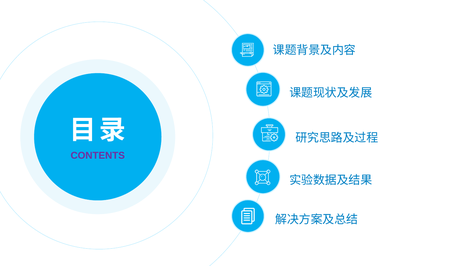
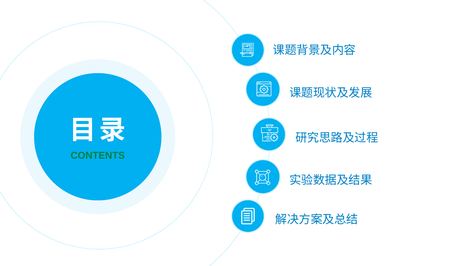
CONTENTS colour: purple -> green
